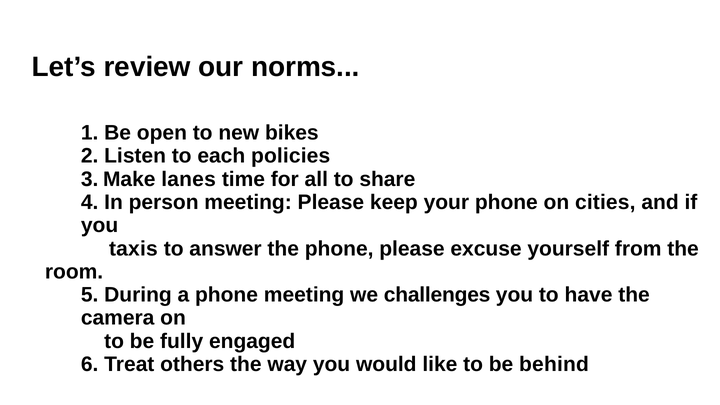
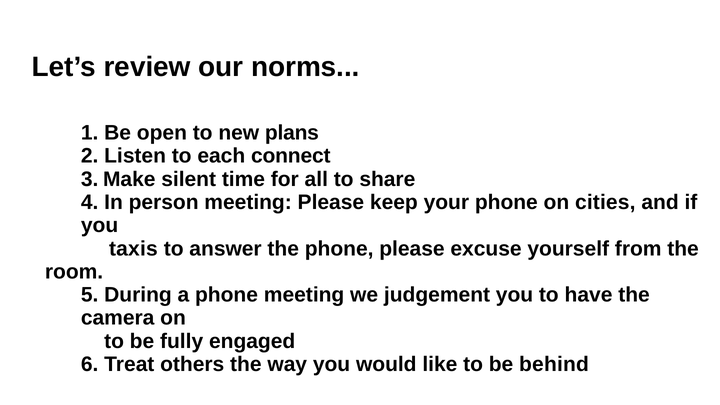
bikes: bikes -> plans
policies: policies -> connect
lanes: lanes -> silent
challenges: challenges -> judgement
